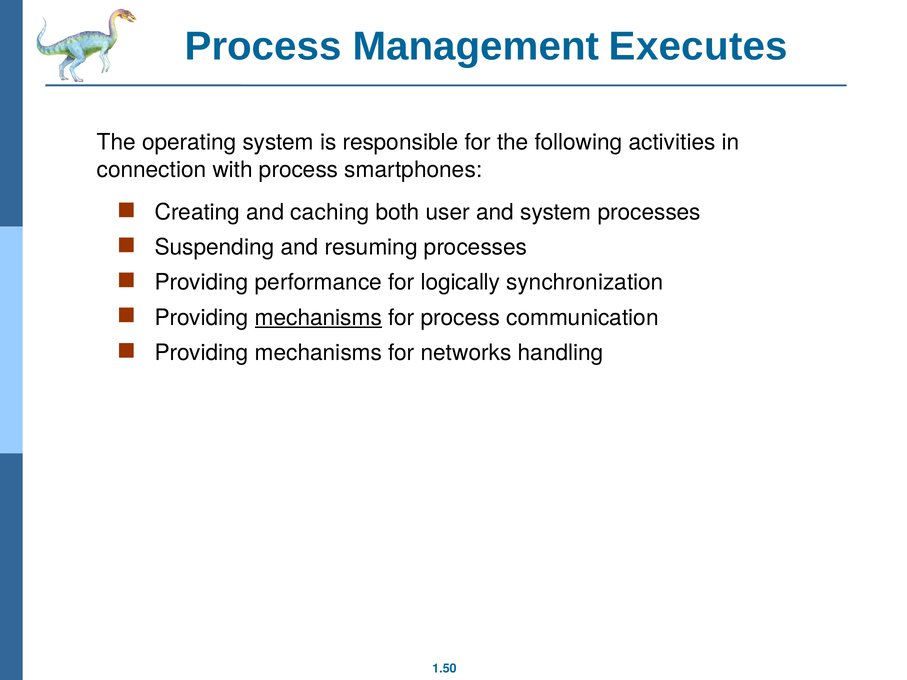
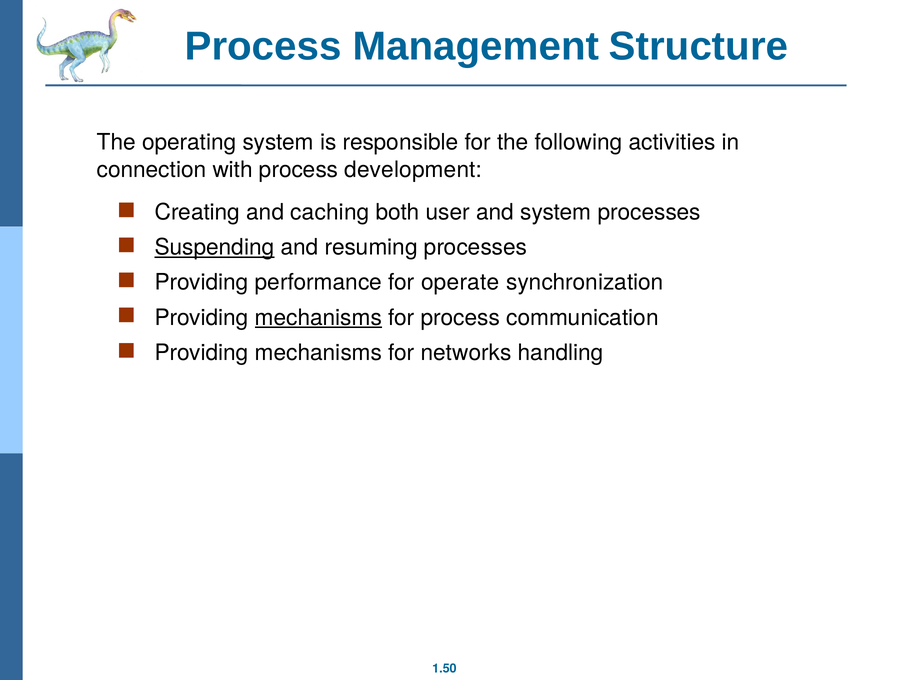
Executes: Executes -> Structure
smartphones: smartphones -> development
Suspending underline: none -> present
logically: logically -> operate
